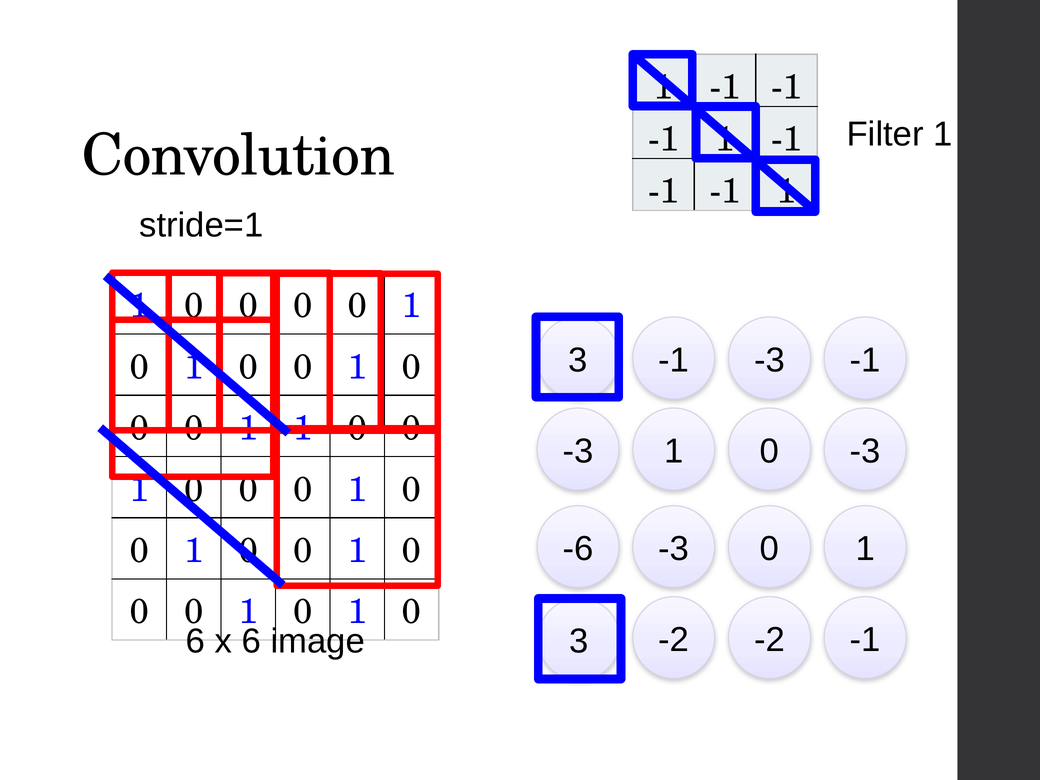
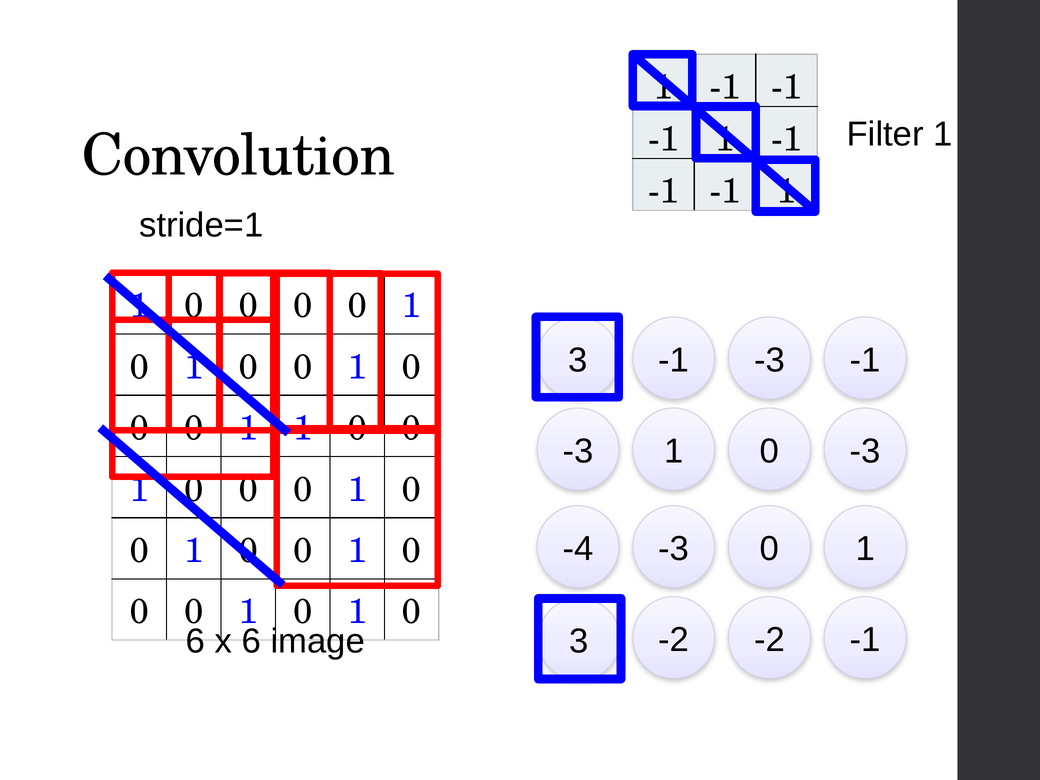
-6: -6 -> -4
